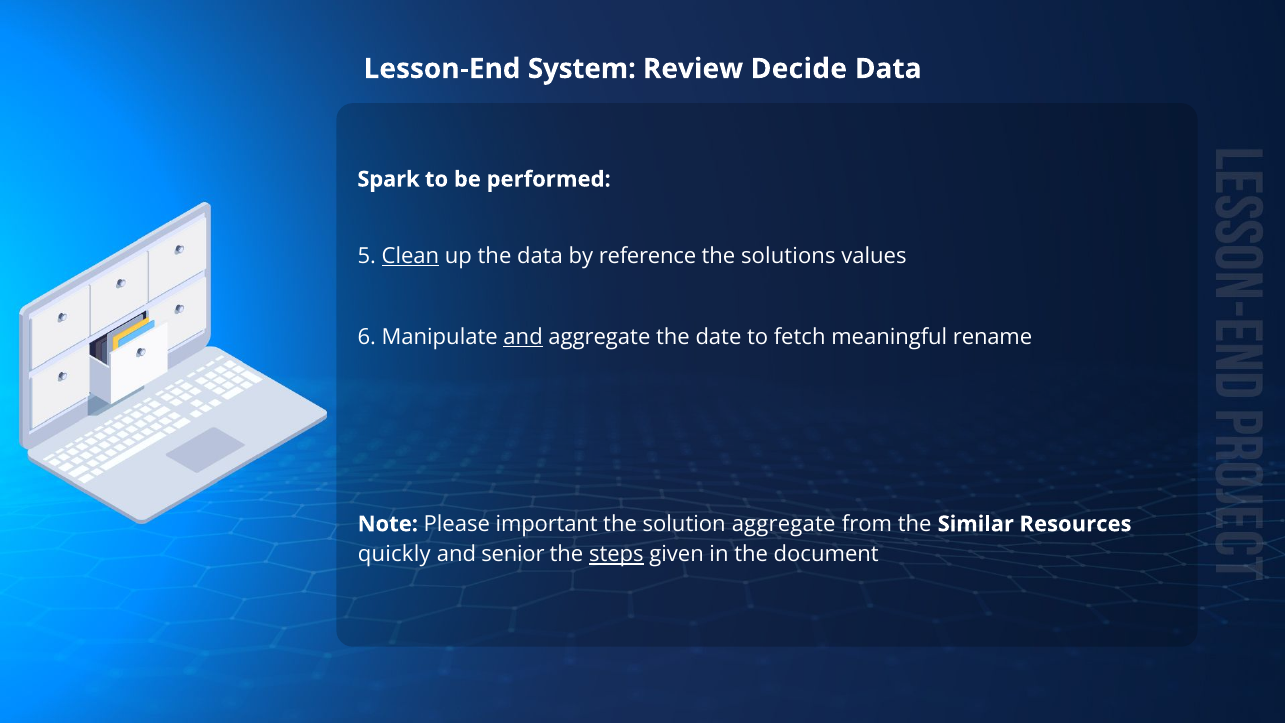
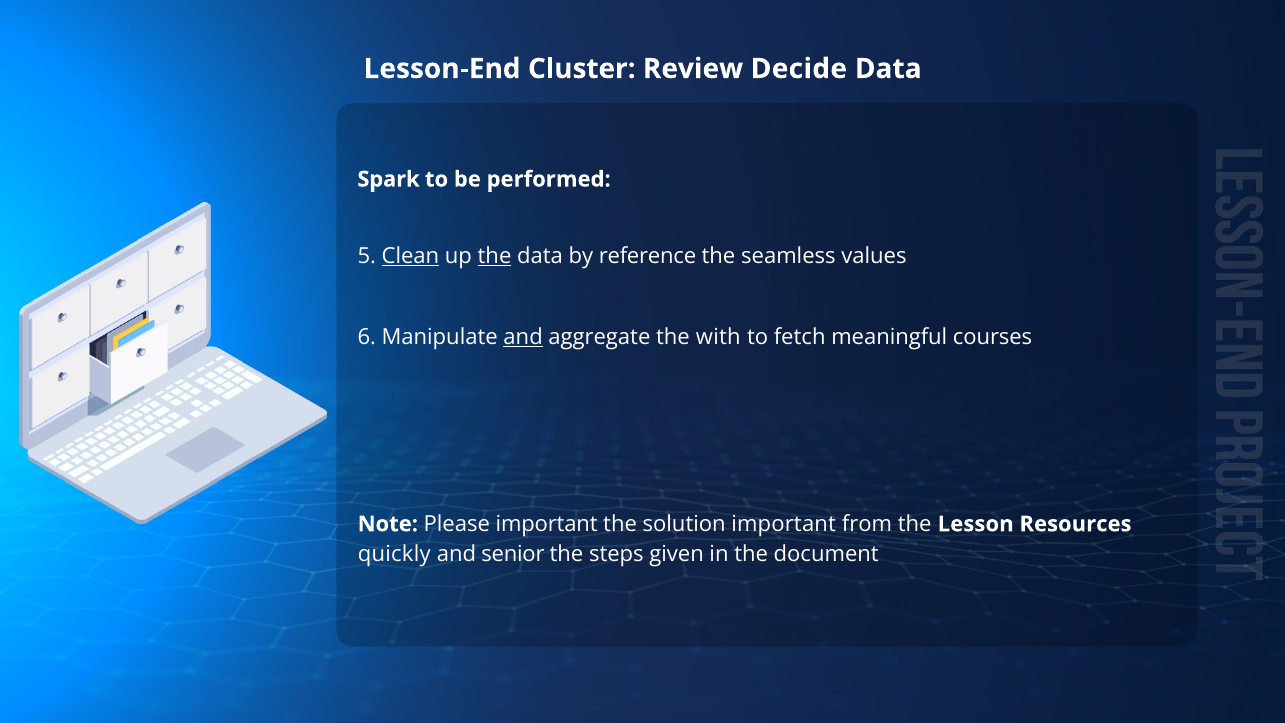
System: System -> Cluster
the at (495, 256) underline: none -> present
solutions: solutions -> seamless
date: date -> with
rename: rename -> courses
solution aggregate: aggregate -> important
Similar: Similar -> Lesson
steps underline: present -> none
